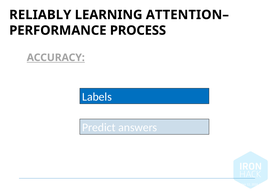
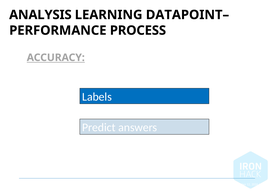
RELIABLY: RELIABLY -> ANALYSIS
ATTENTION–: ATTENTION– -> DATAPOINT–
